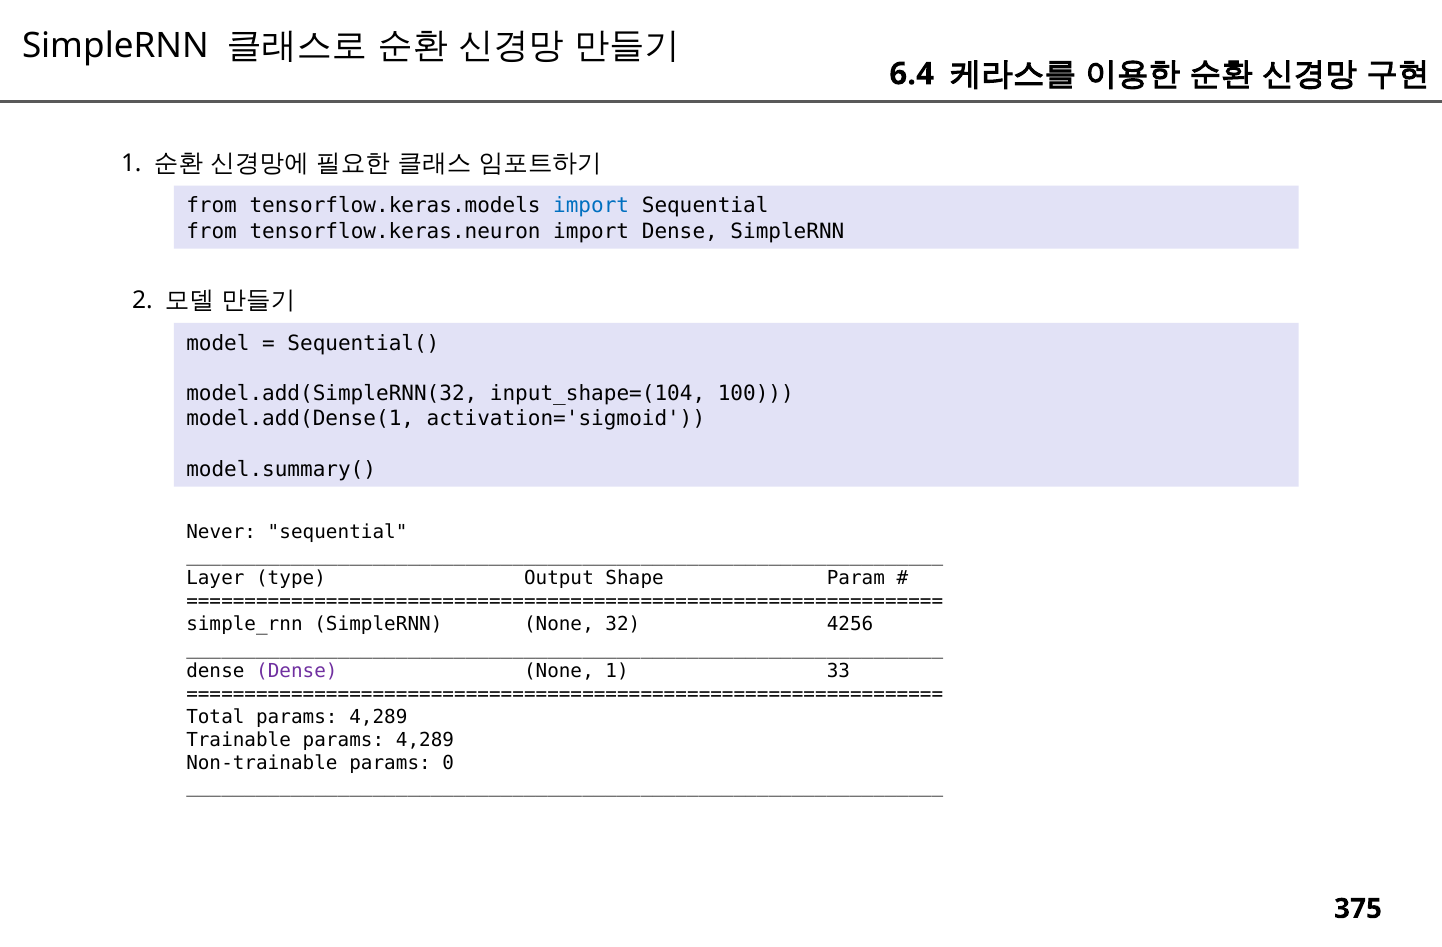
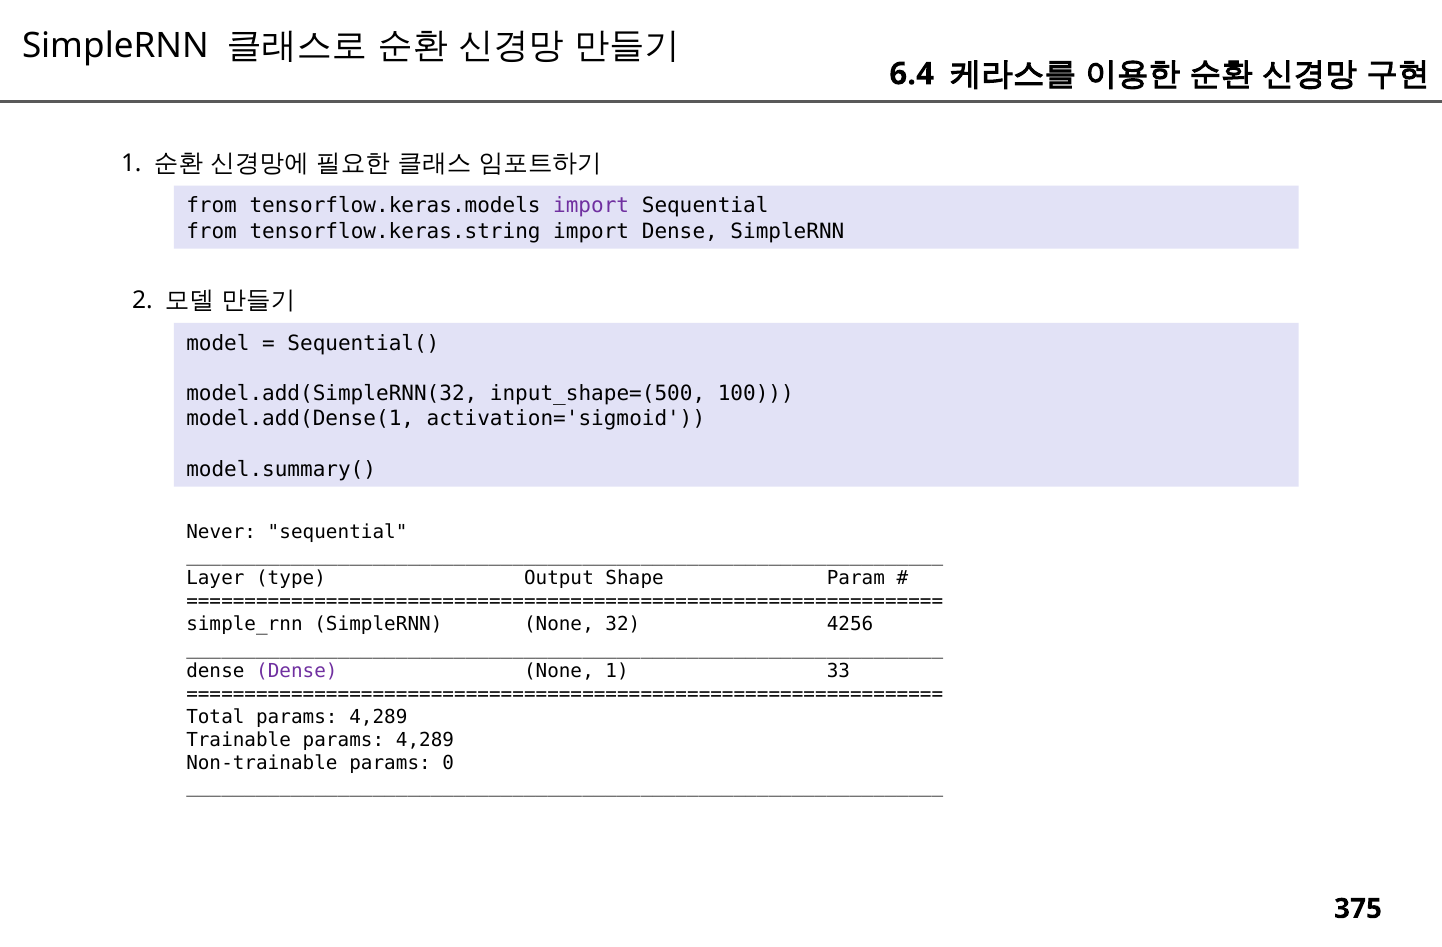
import at (591, 206) colour: blue -> purple
tensorflow.keras.neuron: tensorflow.keras.neuron -> tensorflow.keras.string
input_shape=(104: input_shape=(104 -> input_shape=(500
